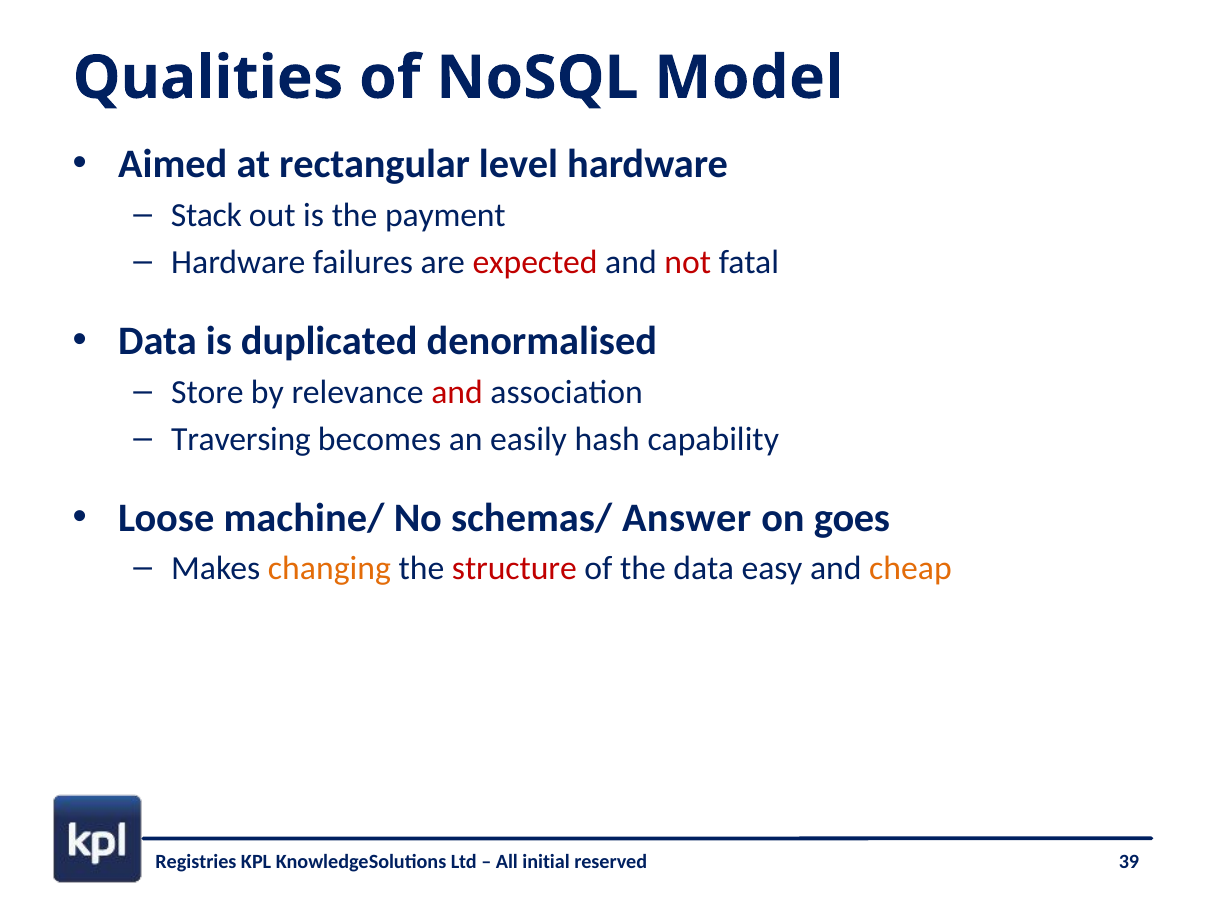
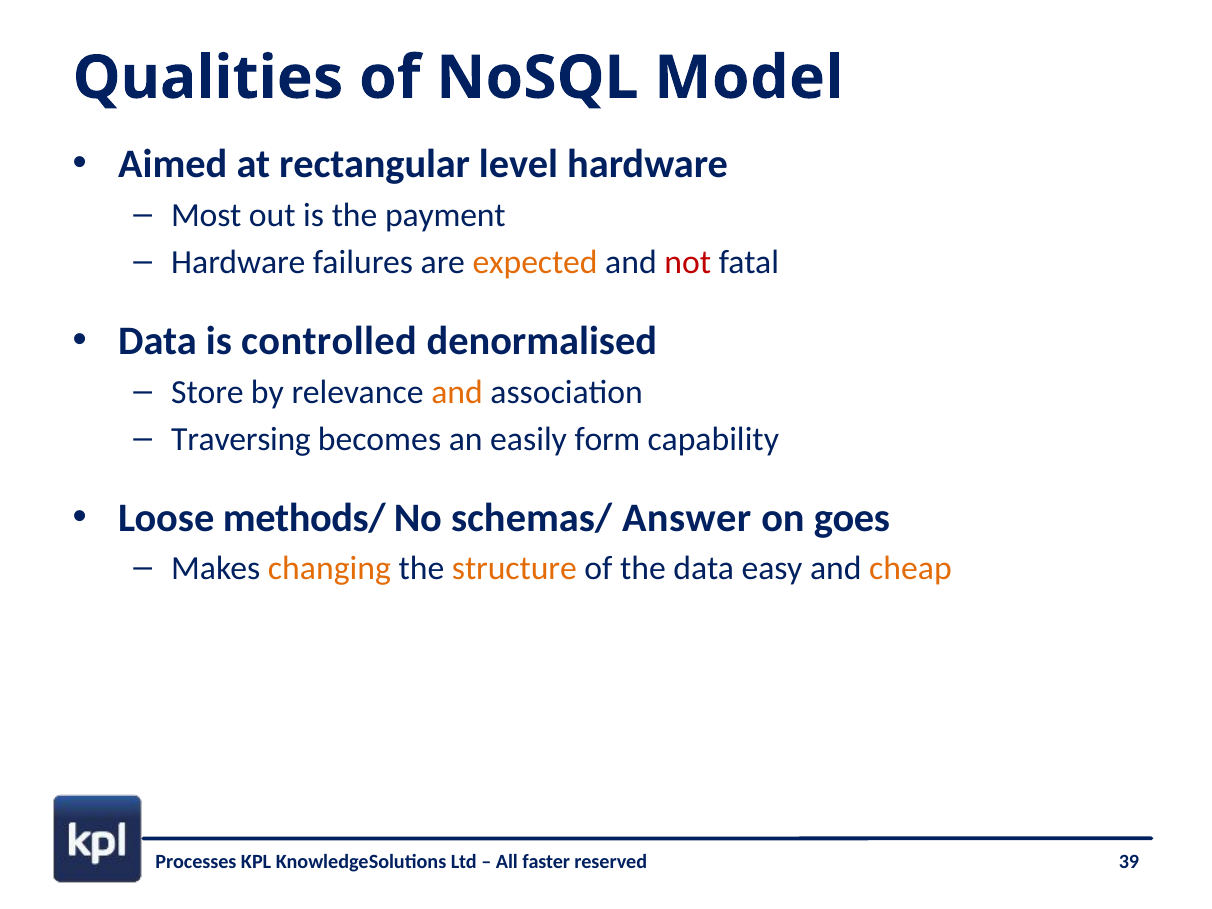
Stack: Stack -> Most
expected colour: red -> orange
duplicated: duplicated -> controlled
and at (457, 392) colour: red -> orange
hash: hash -> form
machine/: machine/ -> methods/
structure colour: red -> orange
Registries: Registries -> Processes
initial: initial -> faster
